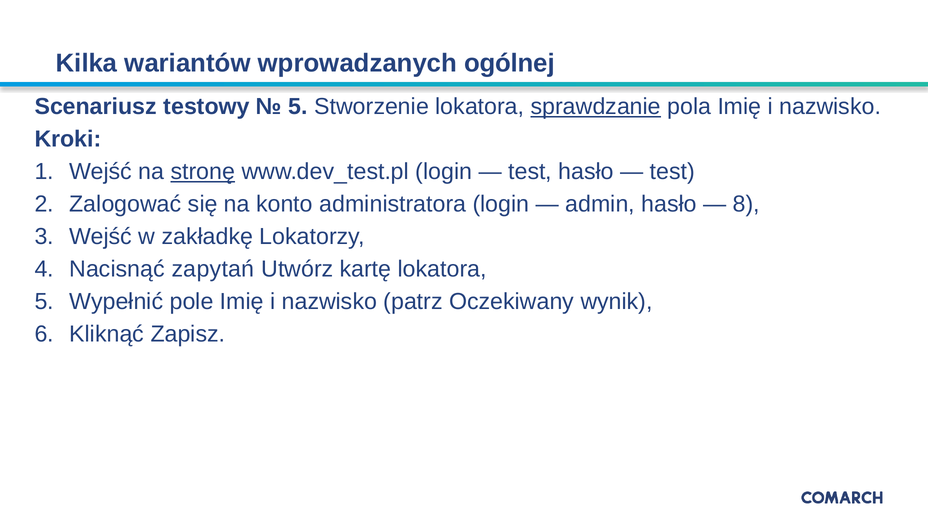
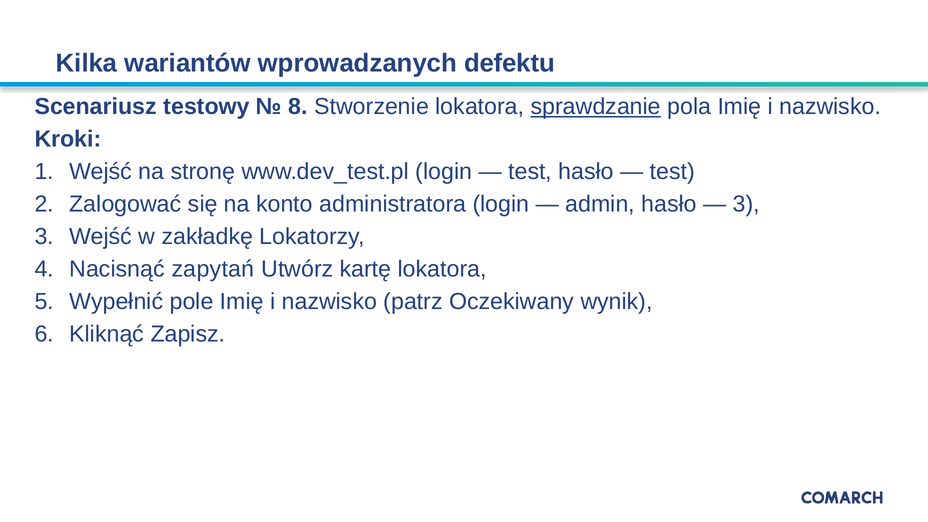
ogólnej: ogólnej -> defektu
5 at (298, 107): 5 -> 8
stronę underline: present -> none
8 at (746, 204): 8 -> 3
